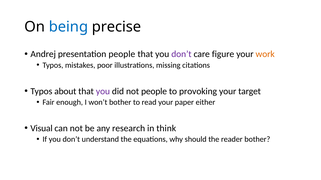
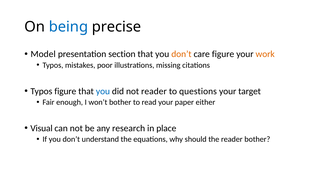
Andrej: Andrej -> Model
presentation people: people -> section
don’t at (181, 54) colour: purple -> orange
Typos about: about -> figure
you at (103, 91) colour: purple -> blue
not people: people -> reader
provoking: provoking -> questions
think: think -> place
